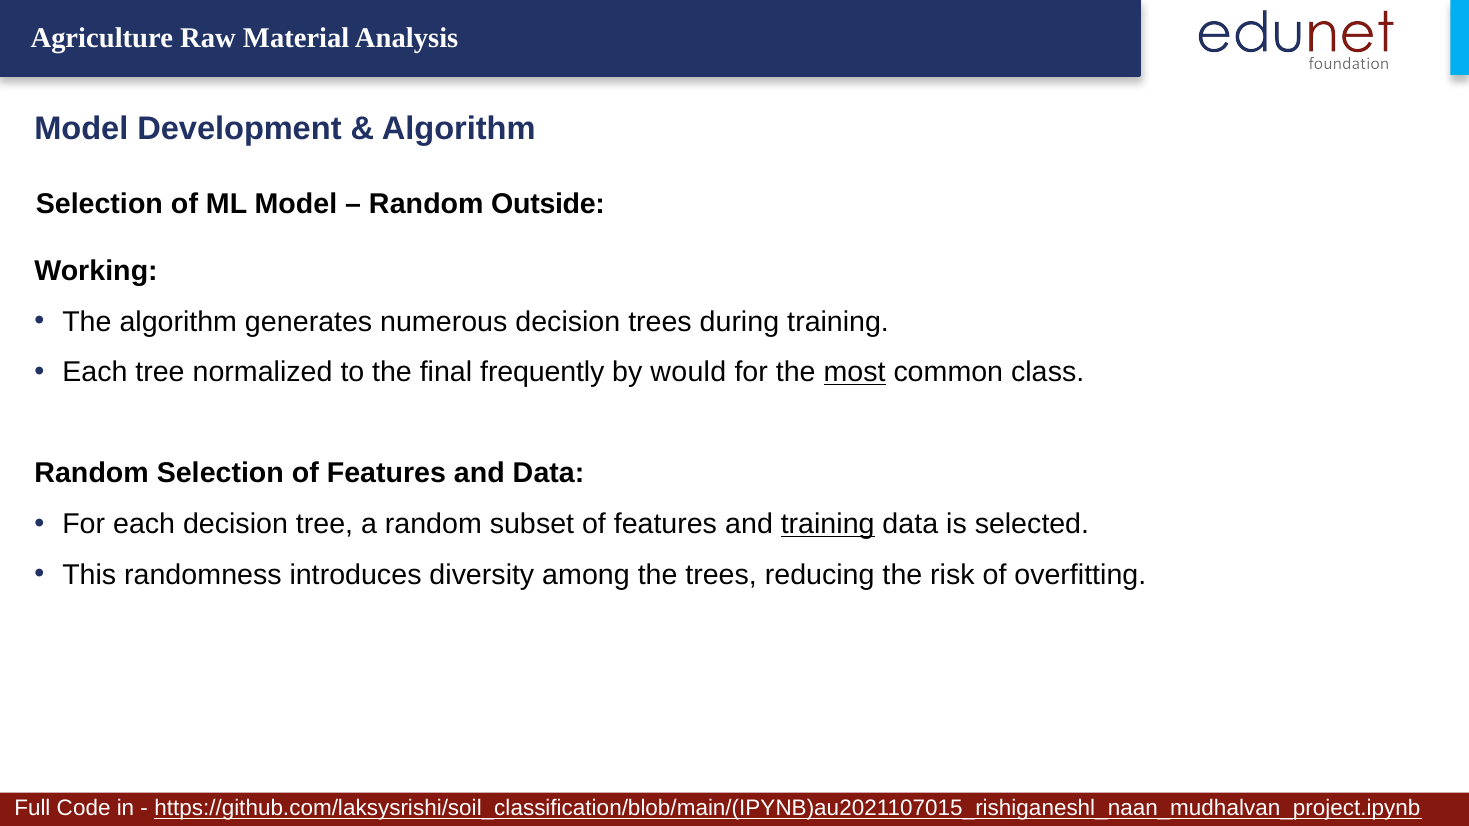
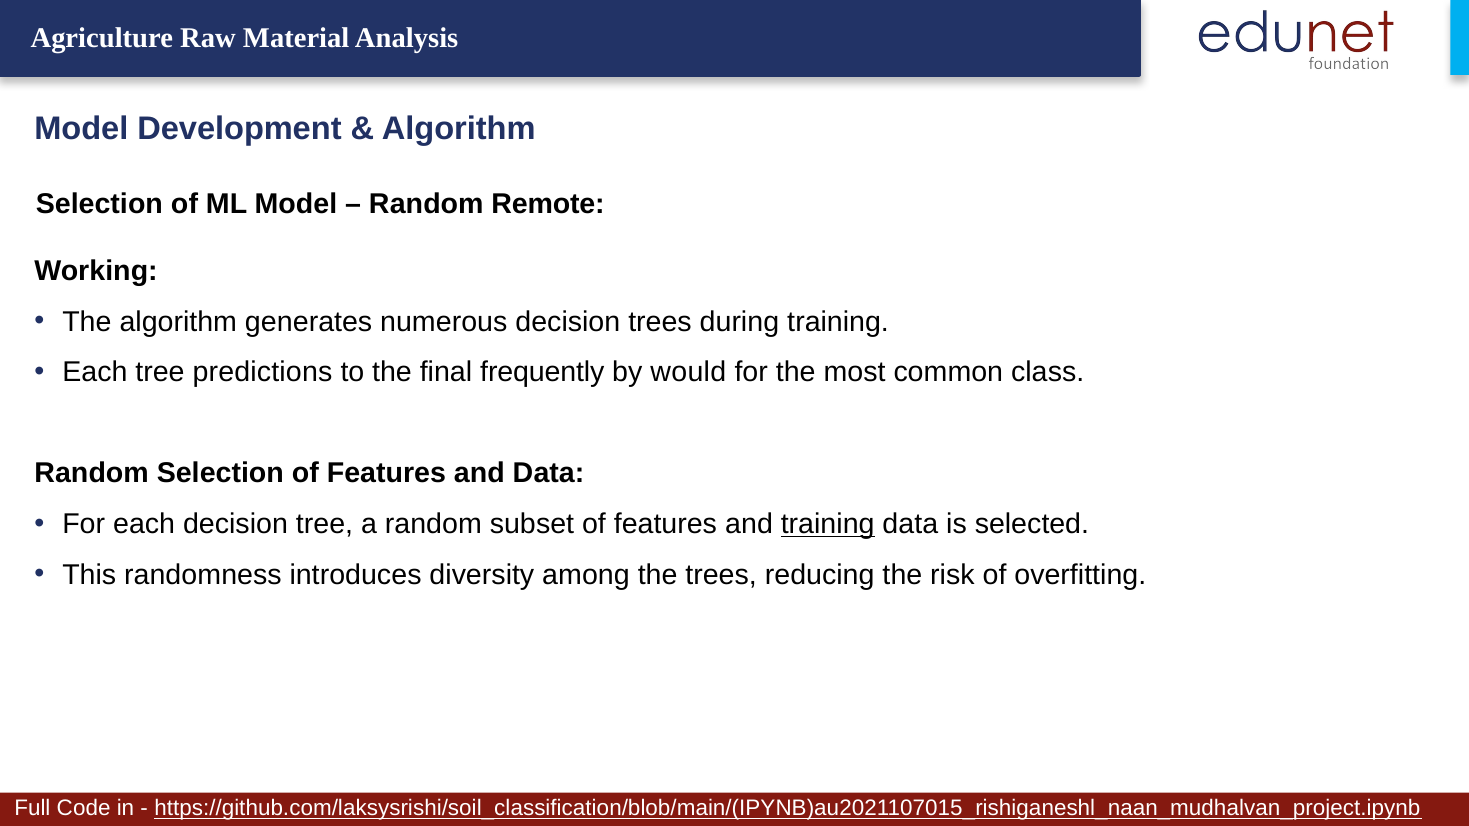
Outside: Outside -> Remote
normalized: normalized -> predictions
most underline: present -> none
